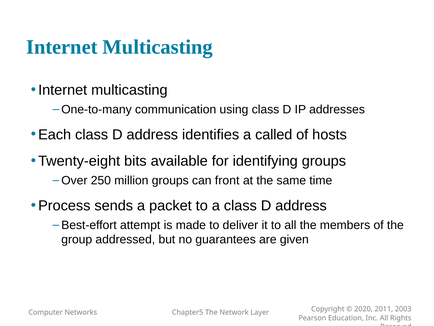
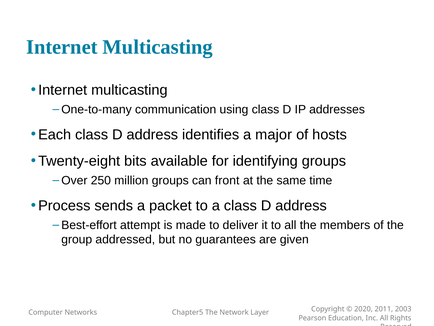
called: called -> major
